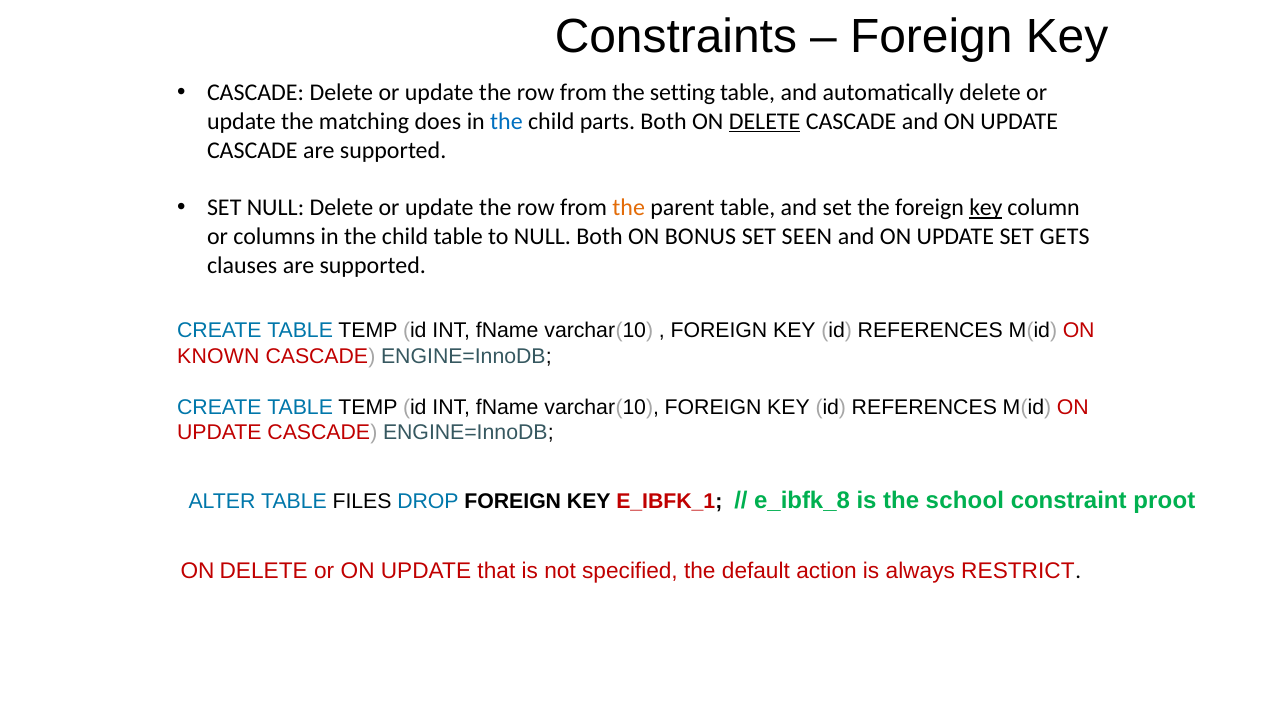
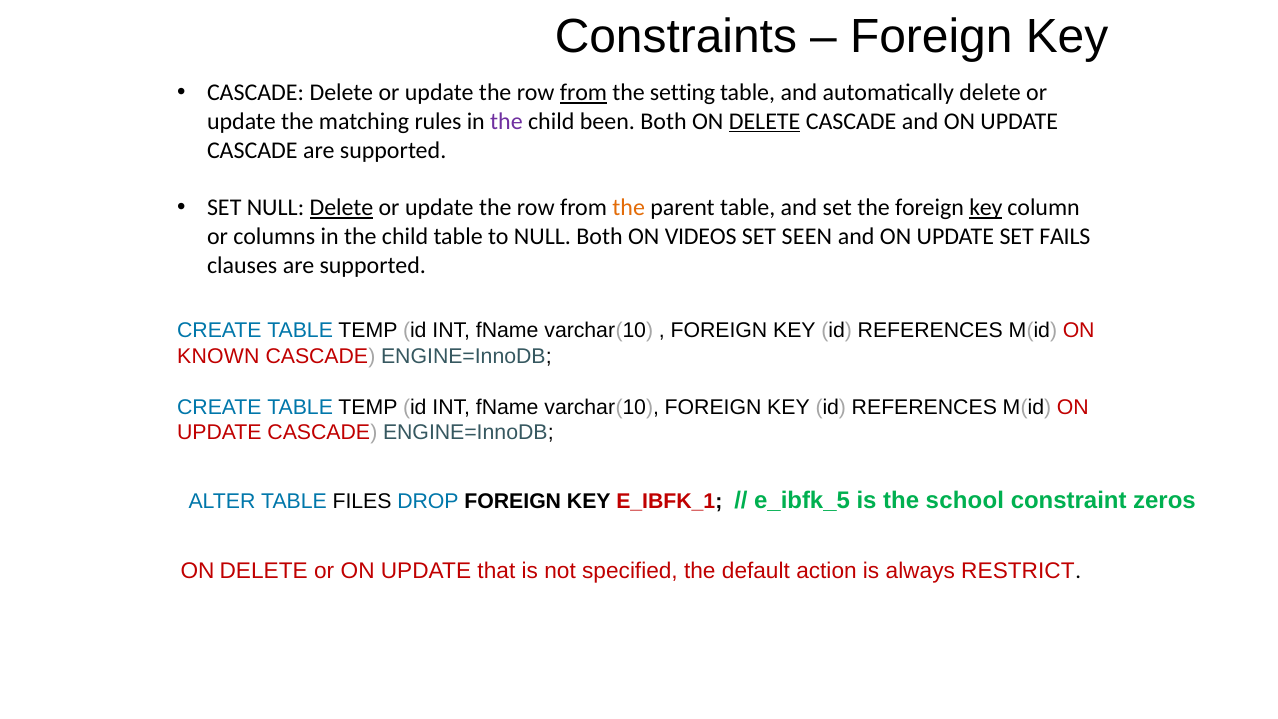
from at (583, 93) underline: none -> present
does: does -> rules
the at (506, 121) colour: blue -> purple
parts: parts -> been
Delete at (341, 208) underline: none -> present
BONUS: BONUS -> VIDEOS
GETS: GETS -> FAILS
e_ibfk_8: e_ibfk_8 -> e_ibfk_5
proot: proot -> zeros
